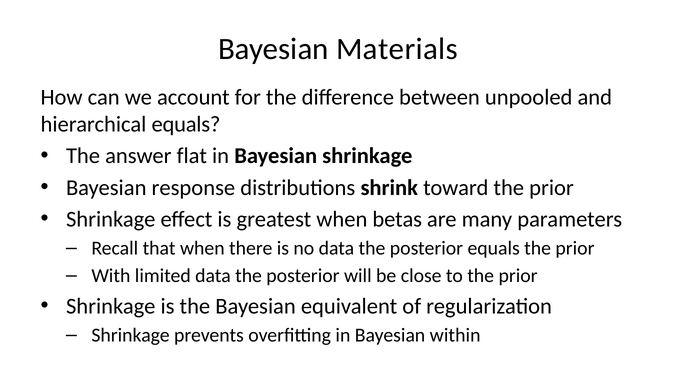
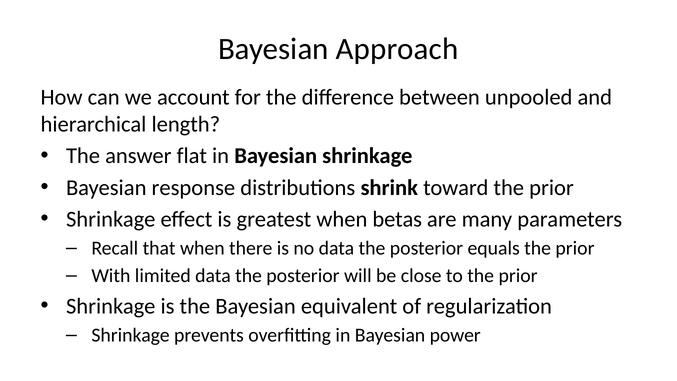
Materials: Materials -> Approach
hierarchical equals: equals -> length
within: within -> power
